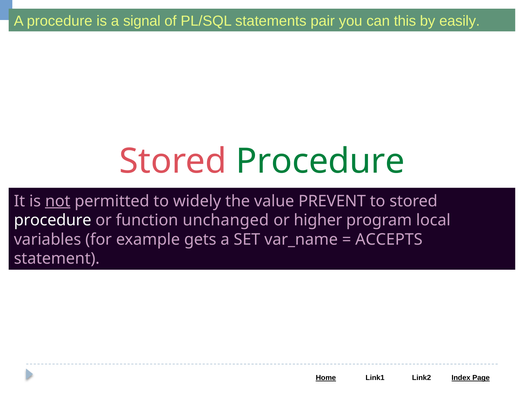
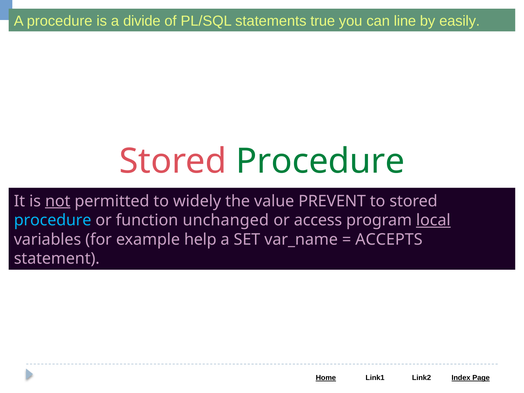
signal: signal -> divide
pair: pair -> true
this: this -> line
procedure at (53, 220) colour: white -> light blue
higher: higher -> access
local underline: none -> present
gets: gets -> help
